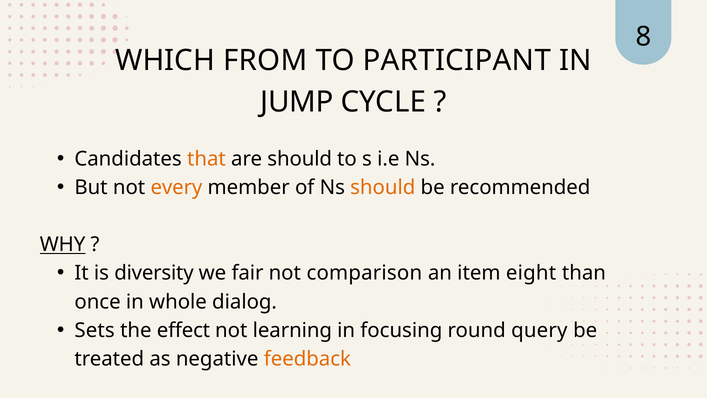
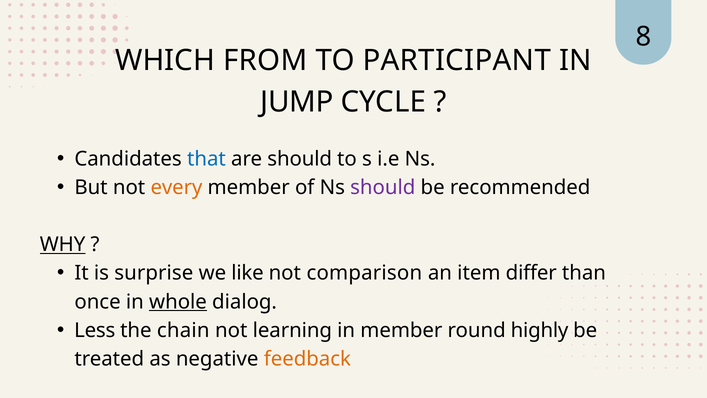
that colour: orange -> blue
should at (383, 187) colour: orange -> purple
diversity: diversity -> surprise
fair: fair -> like
eight: eight -> differ
whole underline: none -> present
Sets: Sets -> Less
effect: effect -> chain
in focusing: focusing -> member
query: query -> highly
